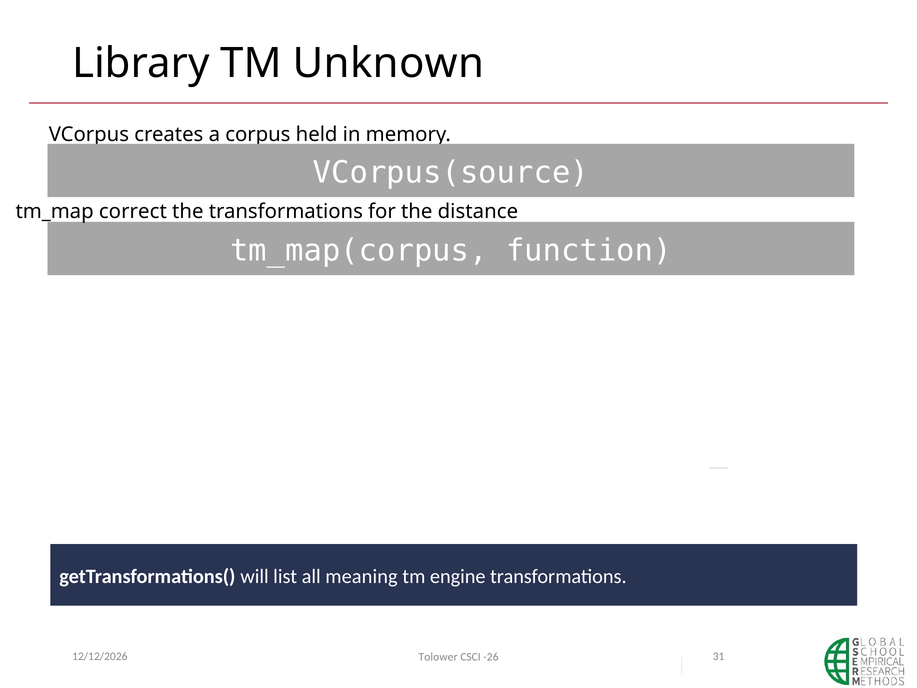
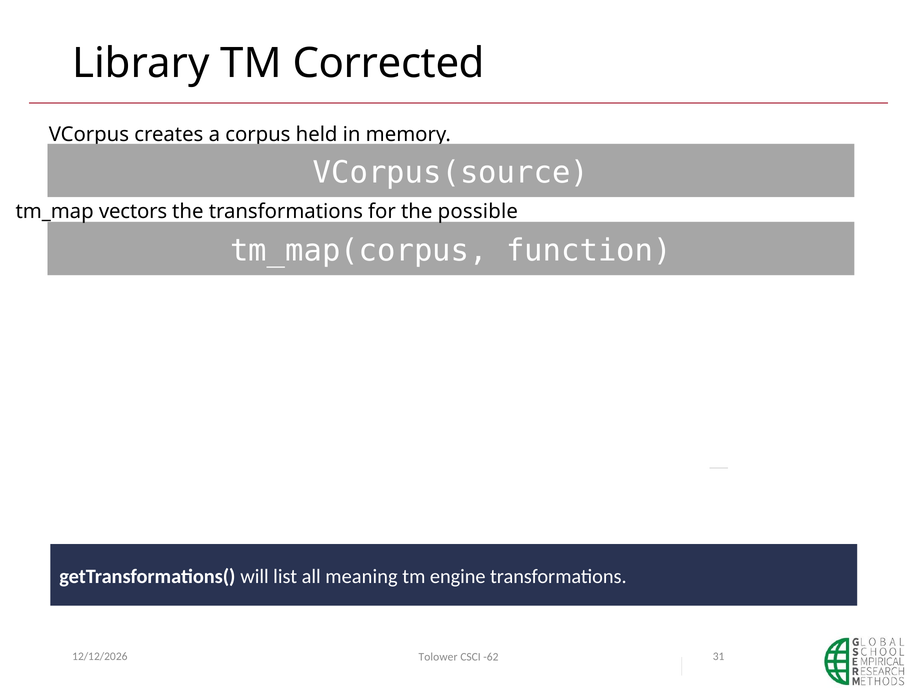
Unknown: Unknown -> Corrected
correct: correct -> vectors
distance: distance -> possible
-26: -26 -> -62
